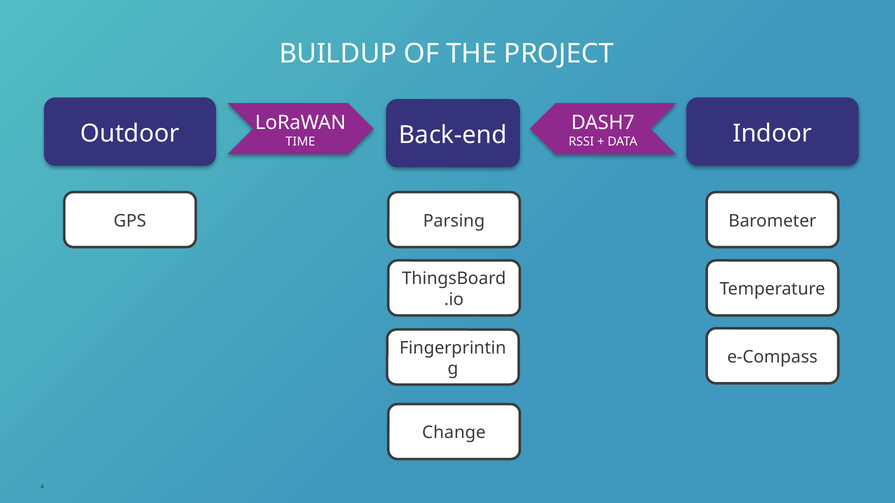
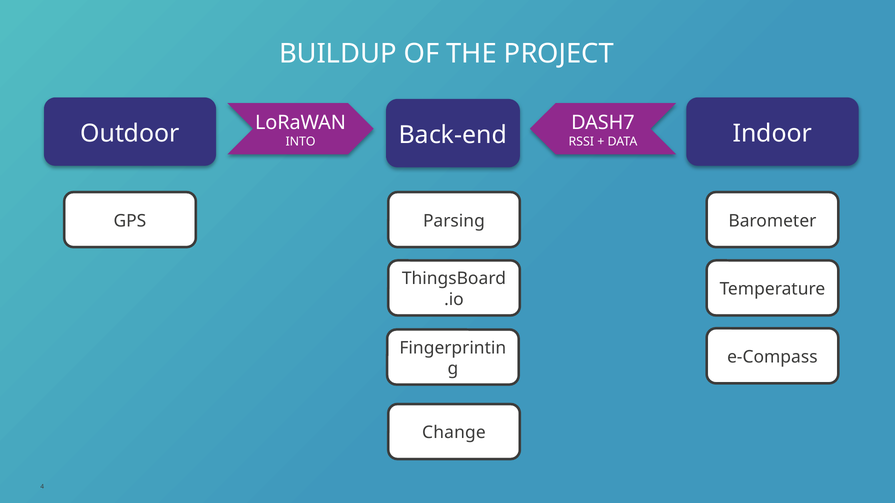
TIME: TIME -> INTO
